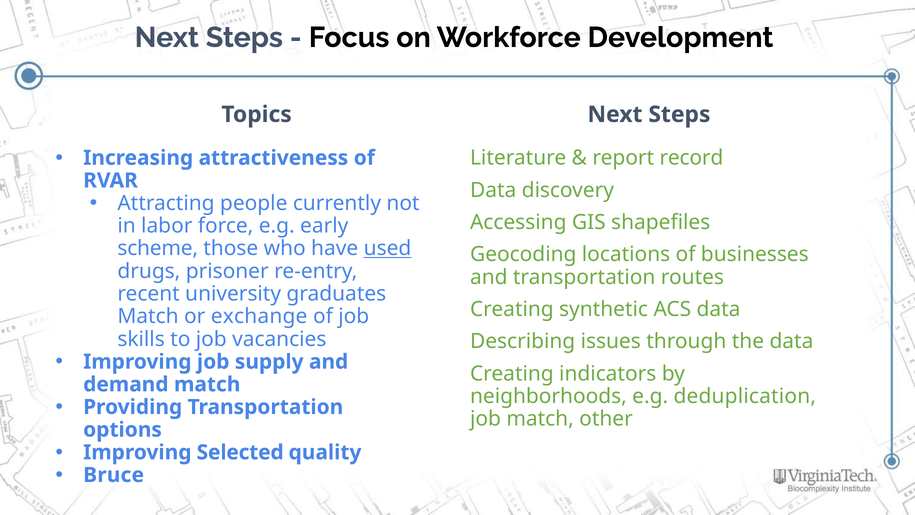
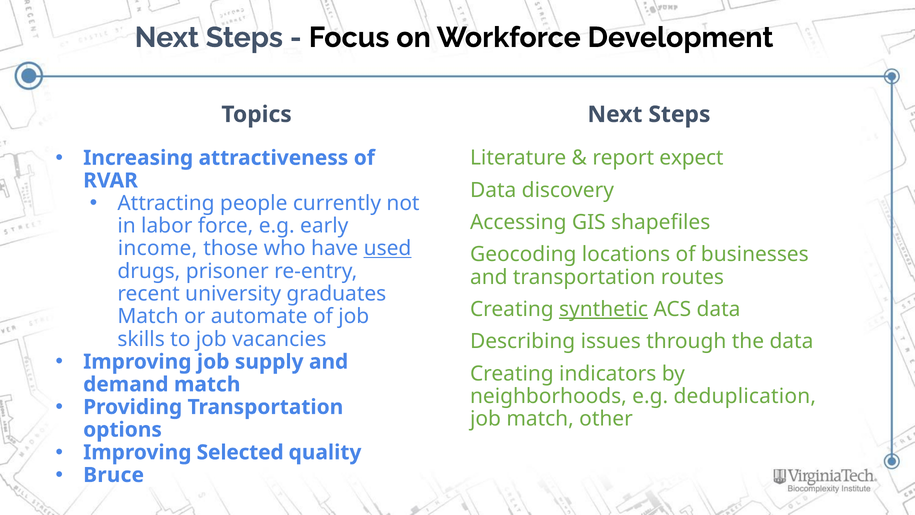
record: record -> expect
scheme: scheme -> income
synthetic underline: none -> present
exchange: exchange -> automate
